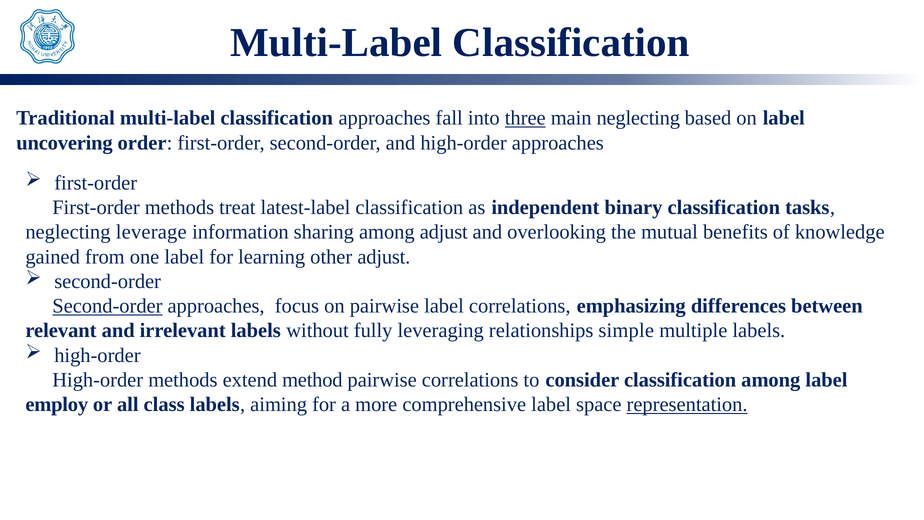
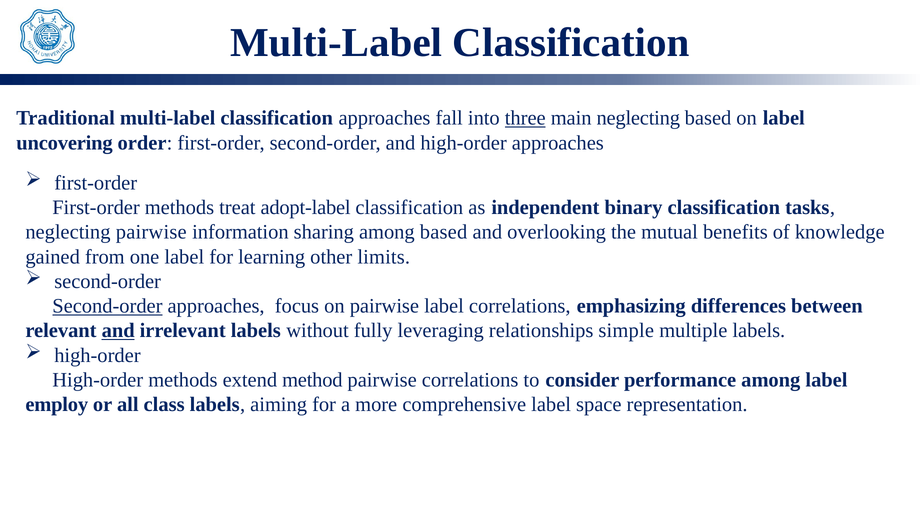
latest-label: latest-label -> adopt-label
neglecting leverage: leverage -> pairwise
among adjust: adjust -> based
other adjust: adjust -> limits
and at (118, 331) underline: none -> present
consider classification: classification -> performance
representation underline: present -> none
